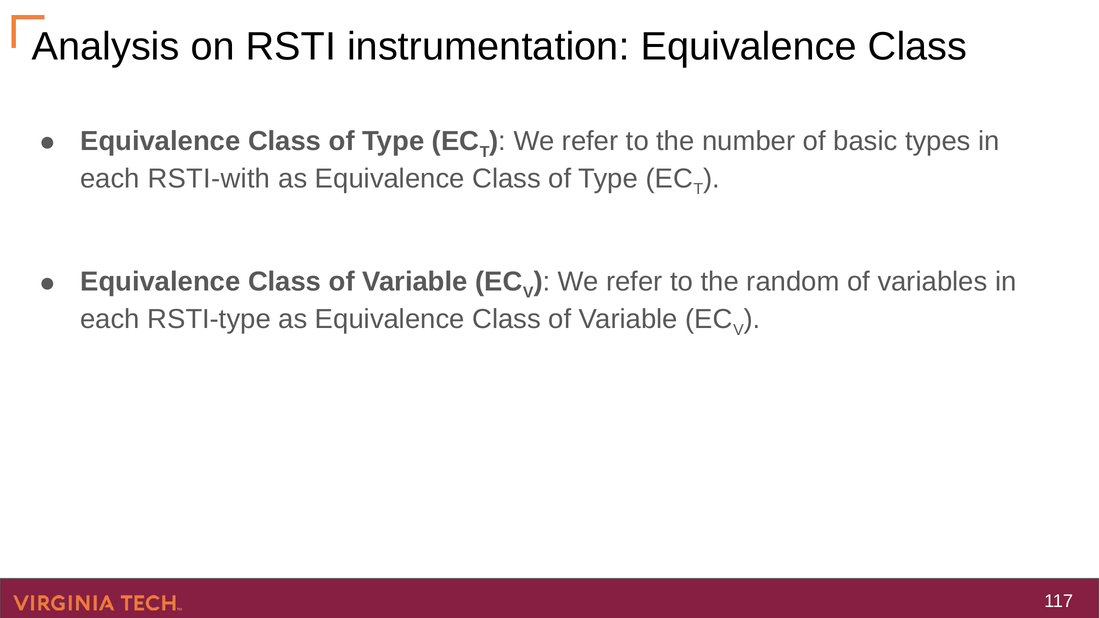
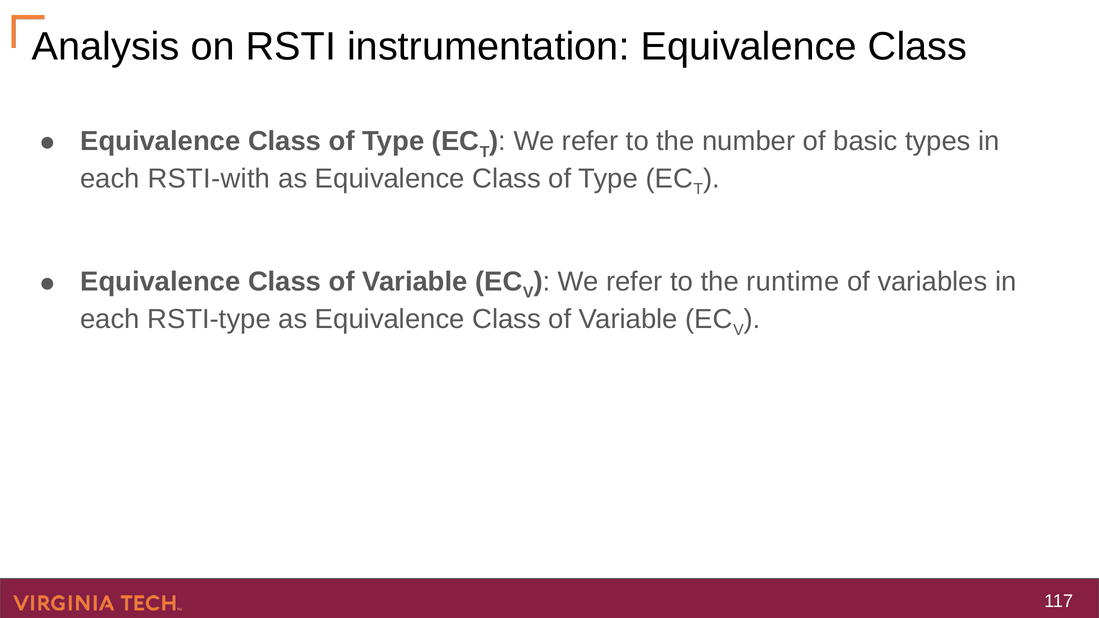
random: random -> runtime
